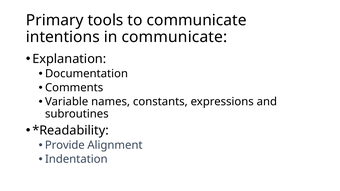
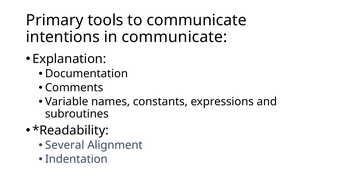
Provide: Provide -> Several
